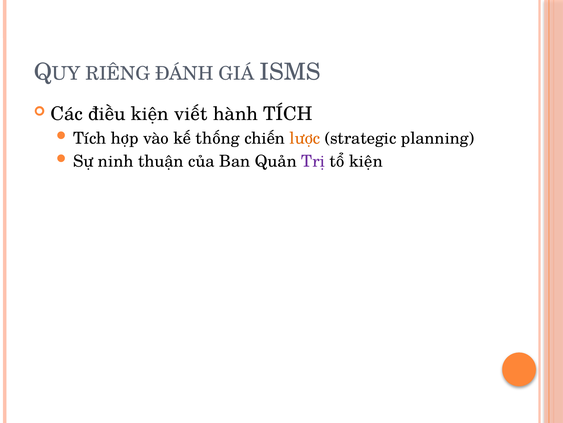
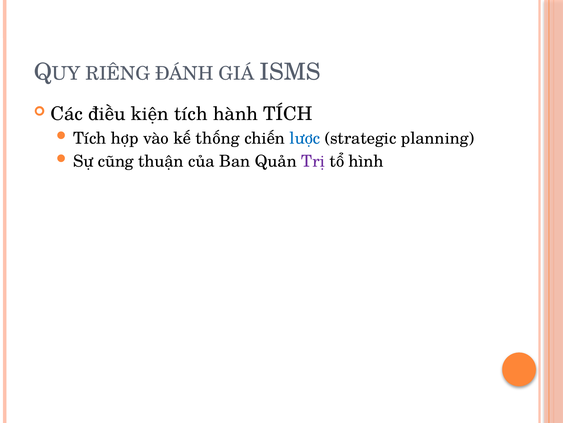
kiện viết: viết -> tích
lược colour: orange -> blue
ninh: ninh -> cũng
tổ kiện: kiện -> hình
